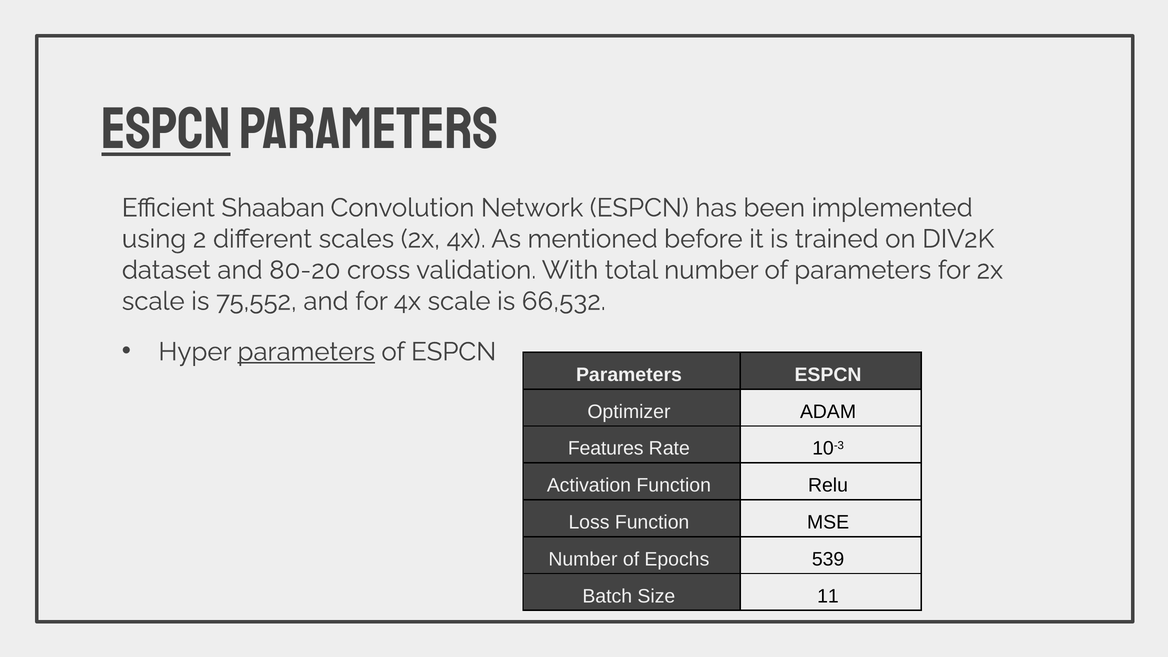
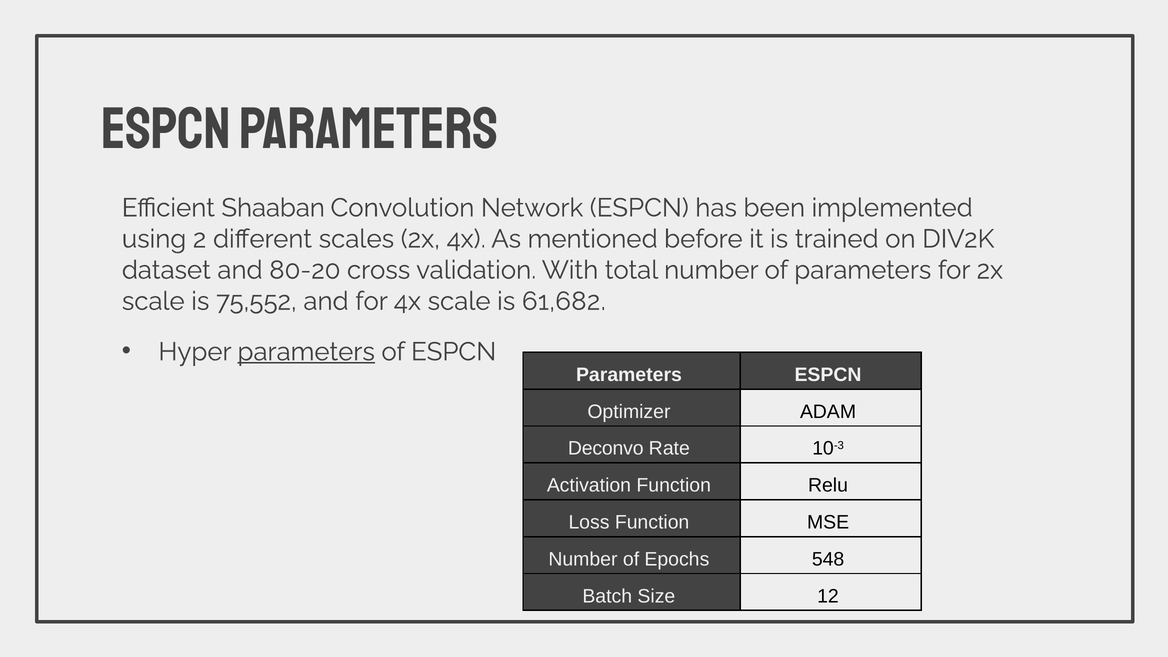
ESPCN at (166, 129) underline: present -> none
66,532: 66,532 -> 61,682
Features: Features -> Deconvo
539: 539 -> 548
11: 11 -> 12
